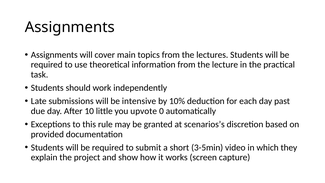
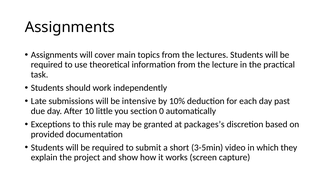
upvote: upvote -> section
scenarios’s: scenarios’s -> packages’s
